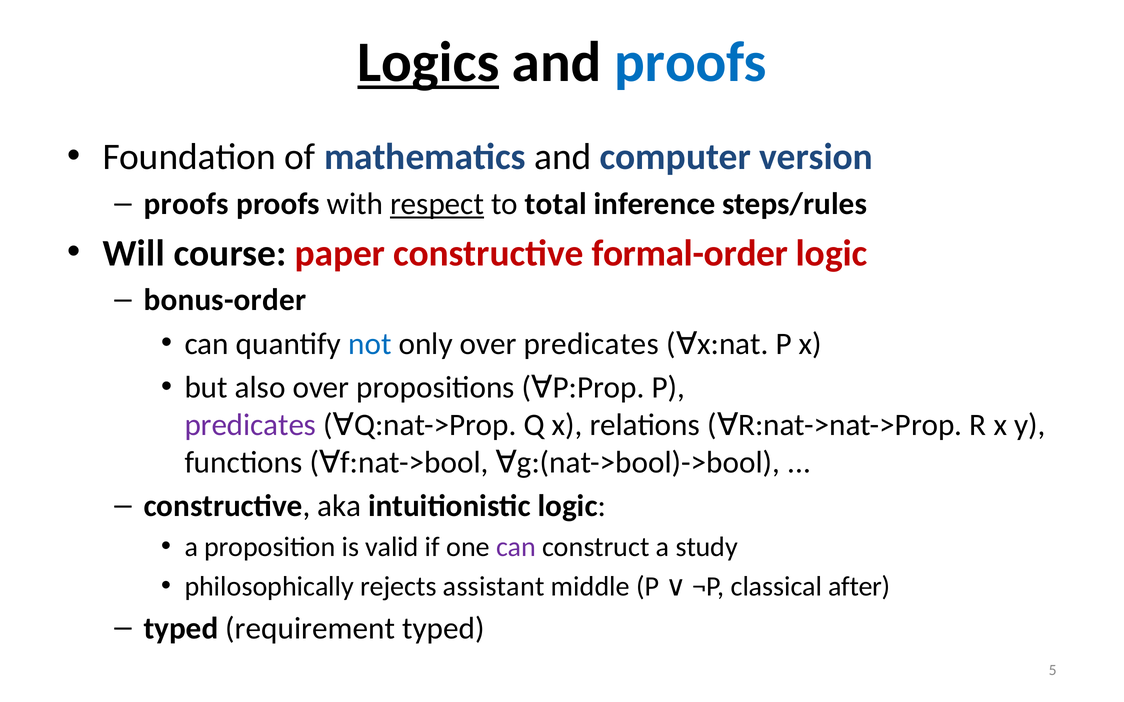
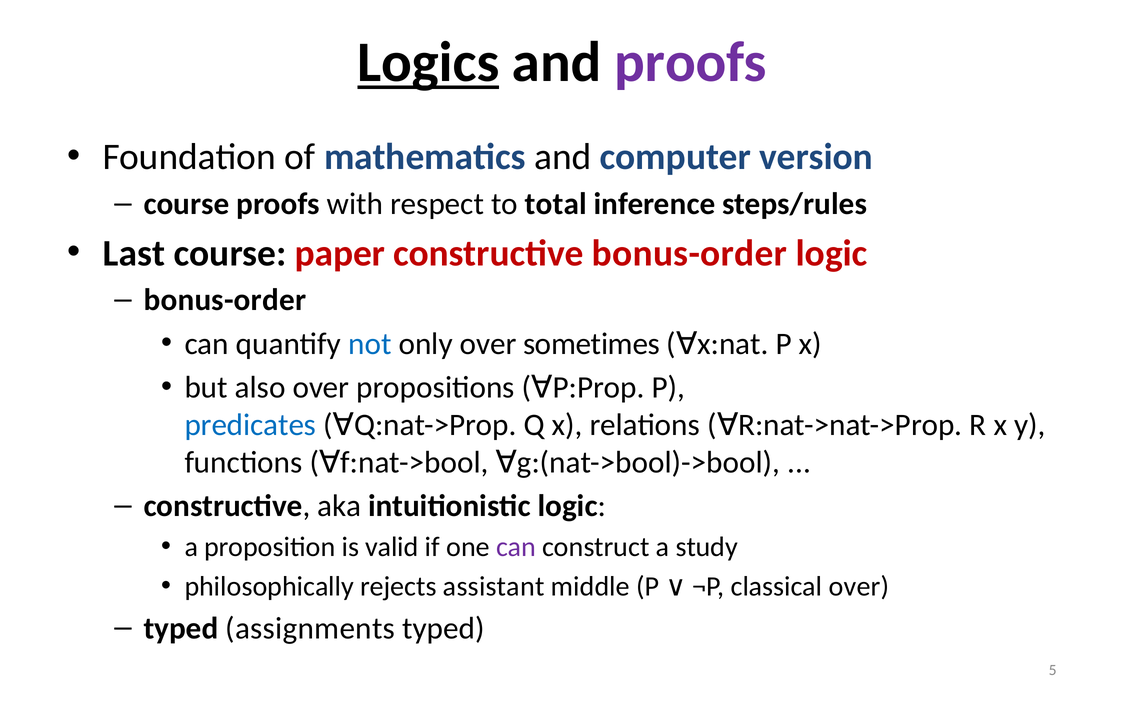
proofs at (691, 62) colour: blue -> purple
proofs at (186, 204): proofs -> course
respect underline: present -> none
Will: Will -> Last
constructive formal-order: formal-order -> bonus-order
over predicates: predicates -> sometimes
predicates at (250, 425) colour: purple -> blue
classical after: after -> over
requirement: requirement -> assignments
